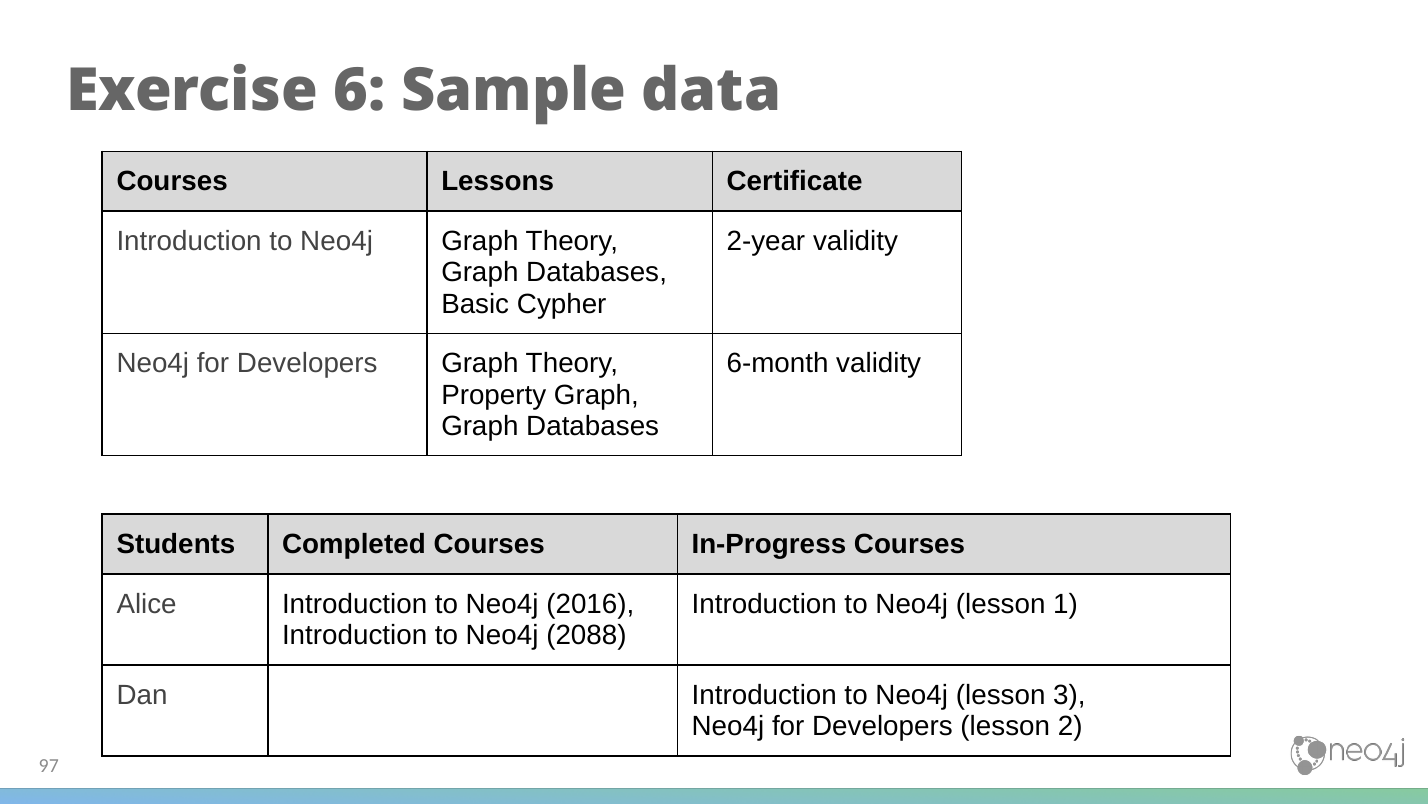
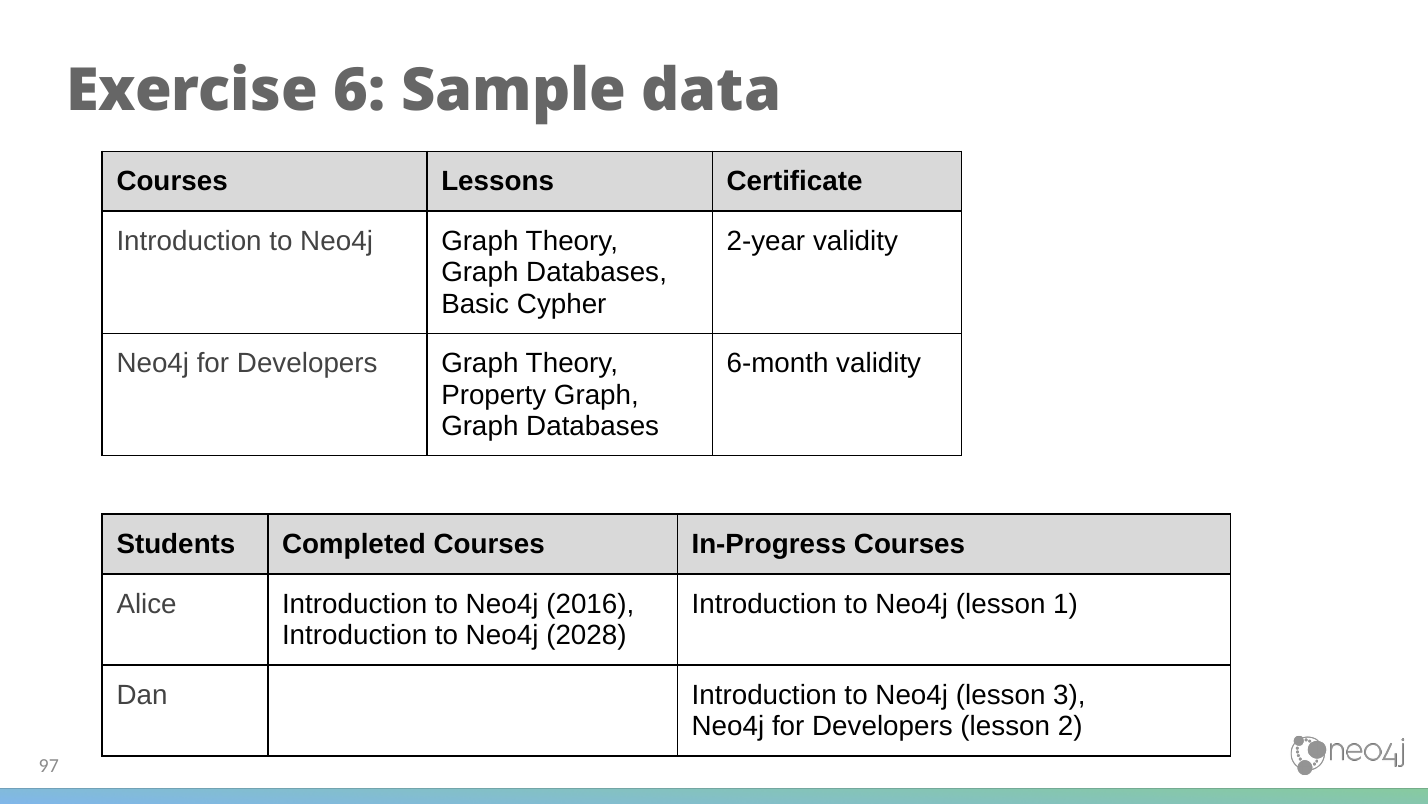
2088: 2088 -> 2028
